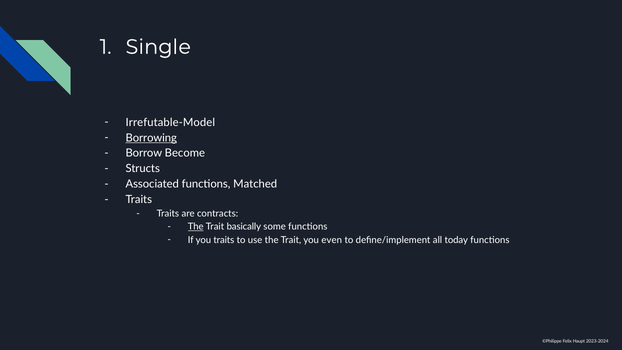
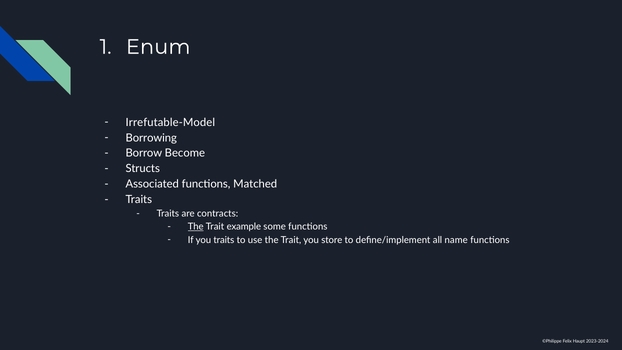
Single: Single -> Enum
Borrowing underline: present -> none
basically: basically -> example
even: even -> store
today: today -> name
